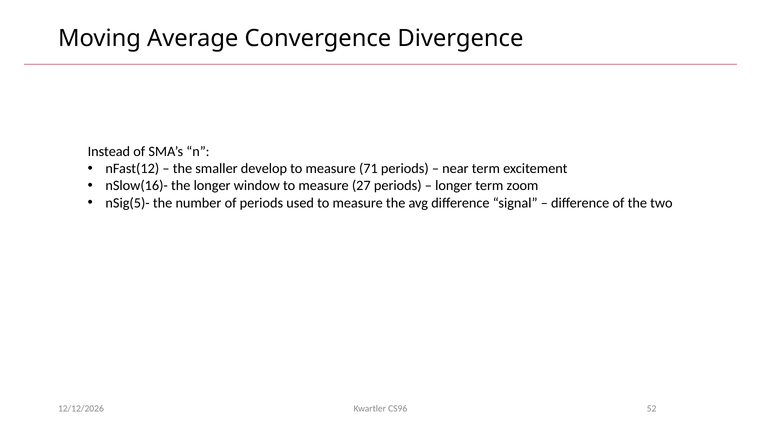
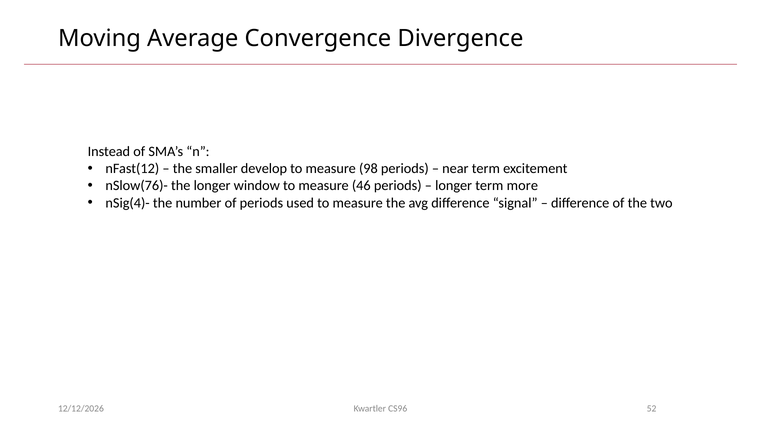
71: 71 -> 98
nSlow(16)-: nSlow(16)- -> nSlow(76)-
27: 27 -> 46
zoom: zoom -> more
nSig(5)-: nSig(5)- -> nSig(4)-
